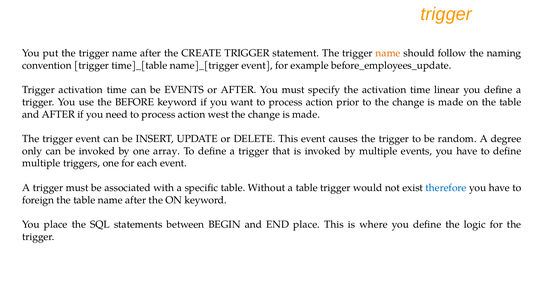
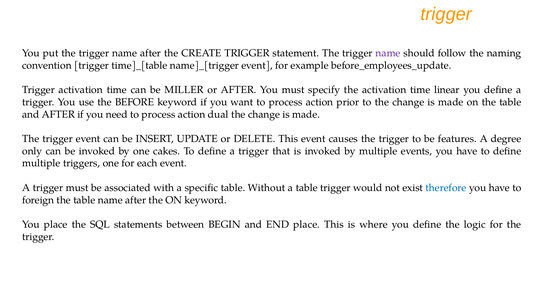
name at (388, 53) colour: orange -> purple
be EVENTS: EVENTS -> MILLER
west: west -> dual
random: random -> features
array: array -> cakes
